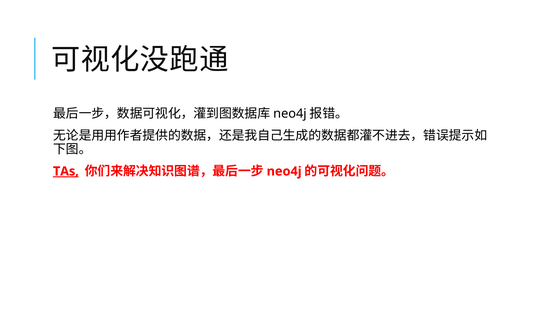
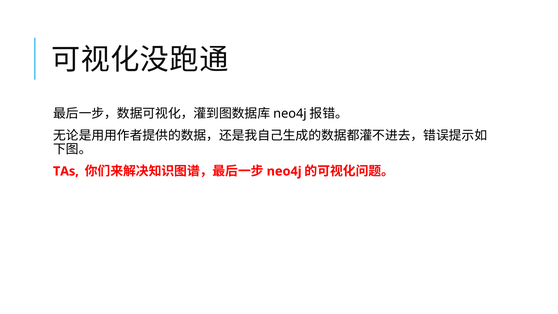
TAs underline: present -> none
